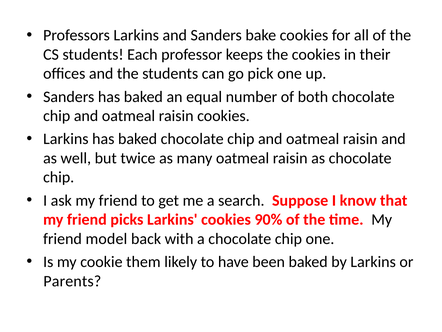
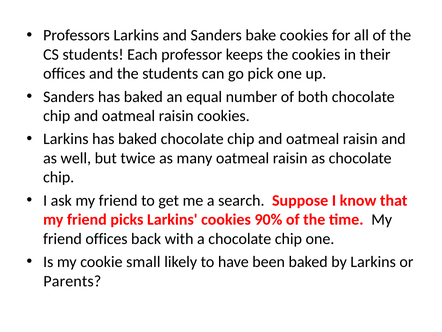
friend model: model -> offices
them: them -> small
